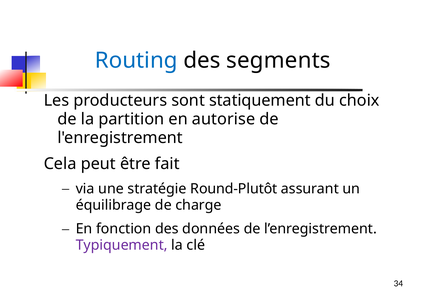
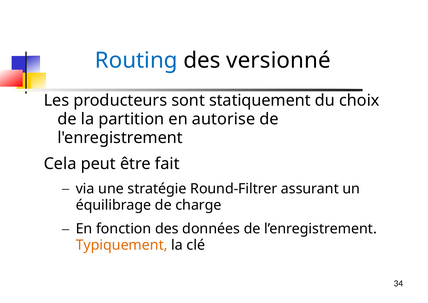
segments: segments -> versionné
Round-Plutôt: Round-Plutôt -> Round-Filtrer
Typiquement colour: purple -> orange
